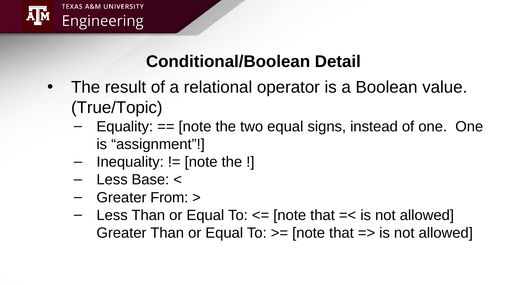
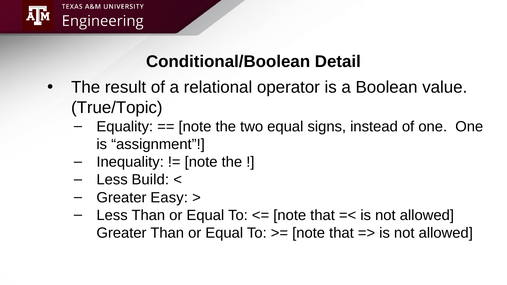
Base: Base -> Build
From: From -> Easy
